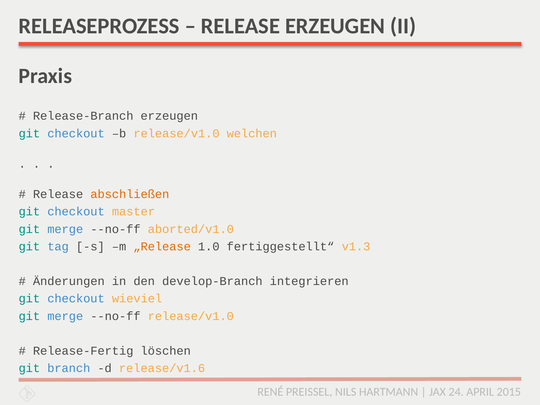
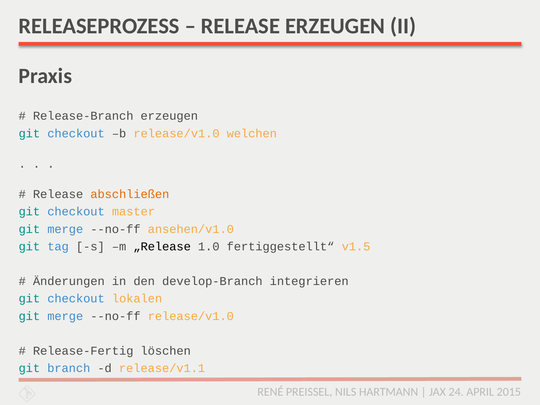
aborted/v1.0: aborted/v1.0 -> ansehen/v1.0
„Release colour: orange -> black
v1.3: v1.3 -> v1.5
wieviel: wieviel -> lokalen
release/v1.6: release/v1.6 -> release/v1.1
